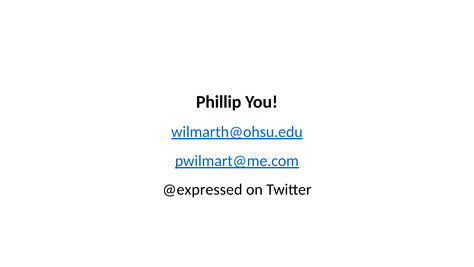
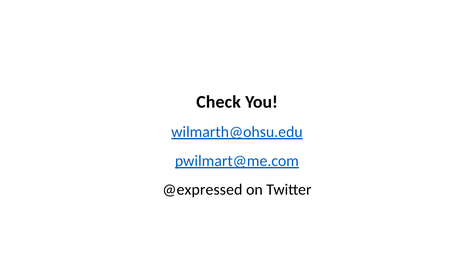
Phillip: Phillip -> Check
